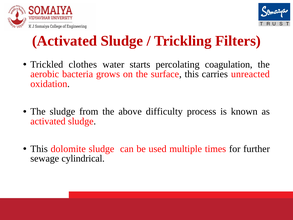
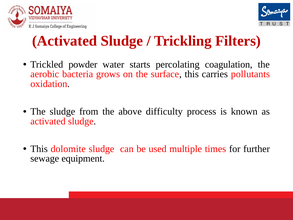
clothes: clothes -> powder
unreacted: unreacted -> pollutants
cylindrical: cylindrical -> equipment
